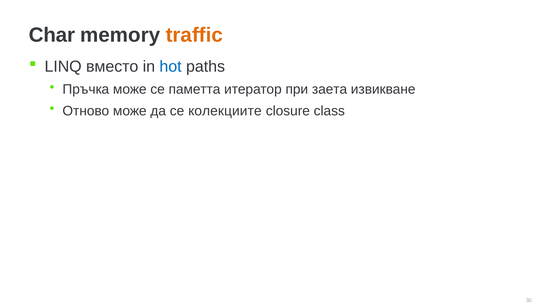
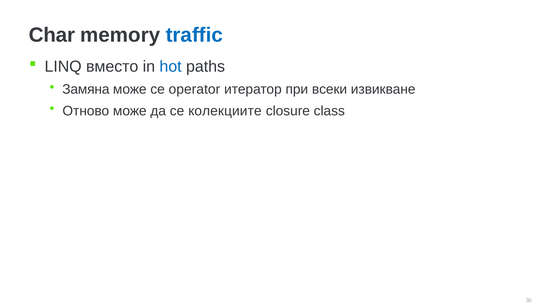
traffic colour: orange -> blue
Пръчка: Пръчка -> Замяна
паметта: паметта -> operator
заета: заета -> всеки
